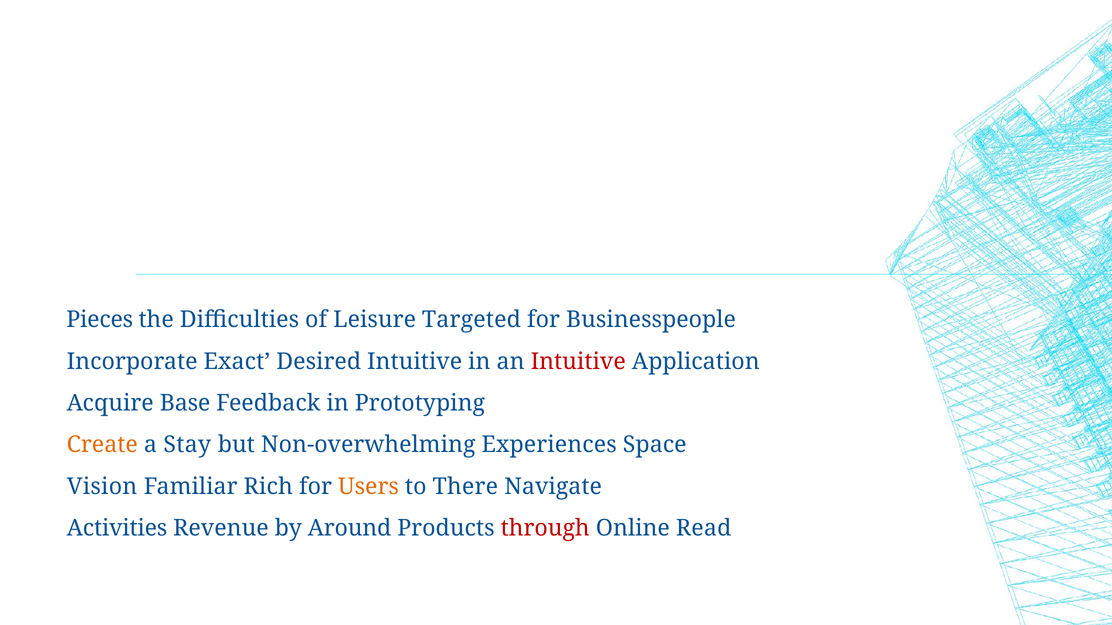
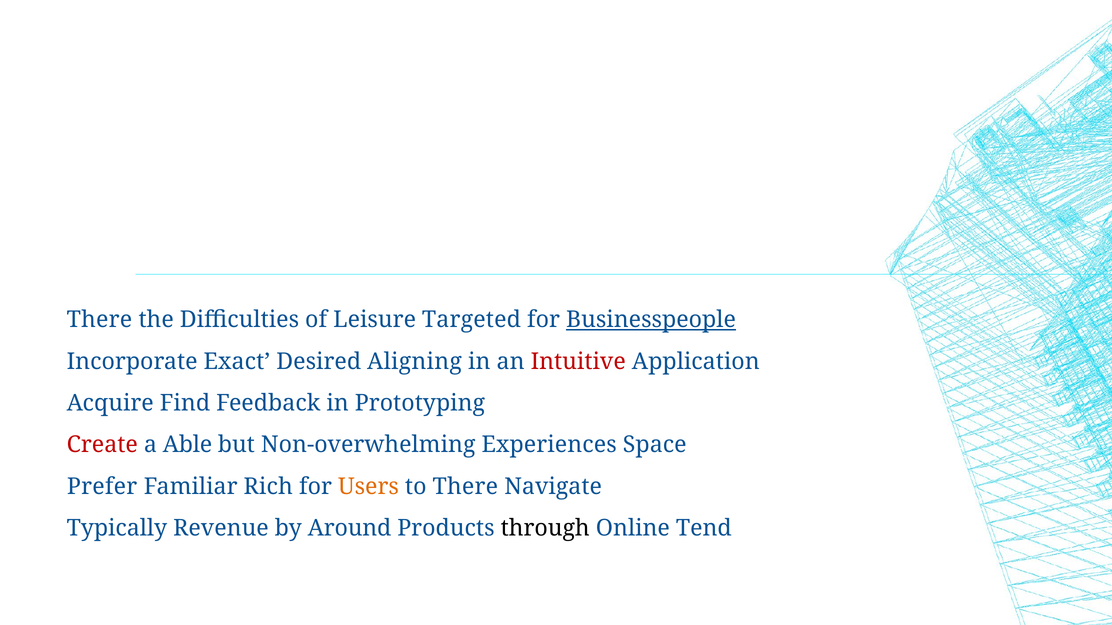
Pieces at (100, 320): Pieces -> There
Businesspeople underline: none -> present
Desired Intuitive: Intuitive -> Aligning
Base: Base -> Find
Create colour: orange -> red
Stay: Stay -> Able
Vision: Vision -> Prefer
Activities: Activities -> Typically
through colour: red -> black
Read: Read -> Tend
